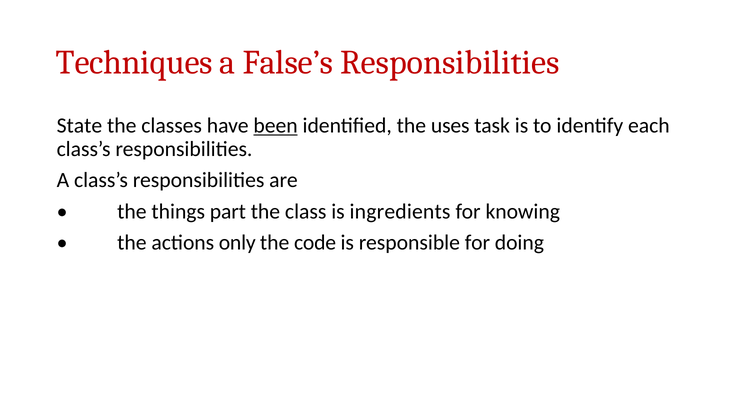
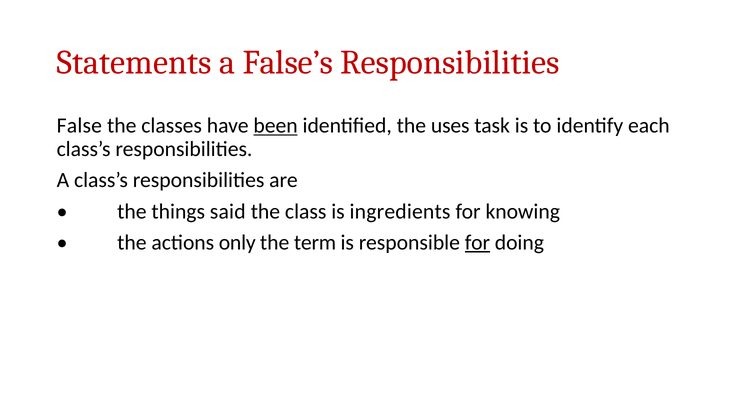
Techniques: Techniques -> Statements
State: State -> False
part: part -> said
code: code -> term
for at (477, 242) underline: none -> present
